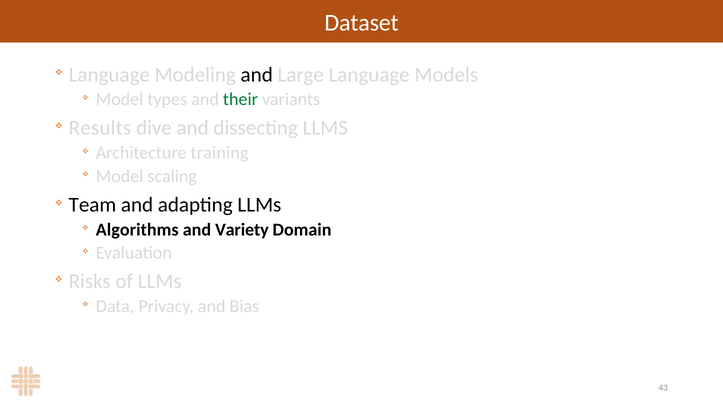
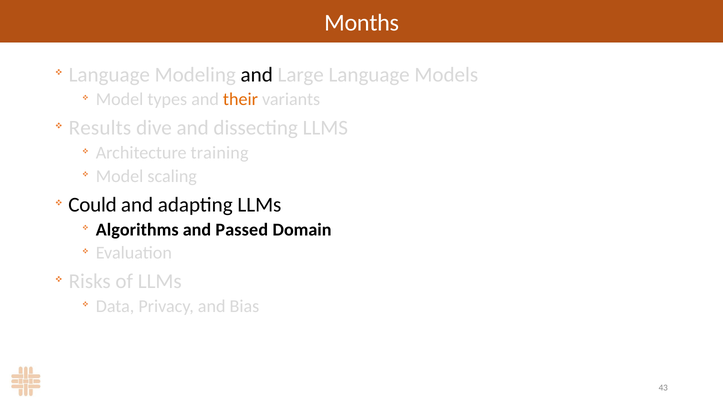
Dataset: Dataset -> Months
their colour: green -> orange
Team: Team -> Could
Variety: Variety -> Passed
